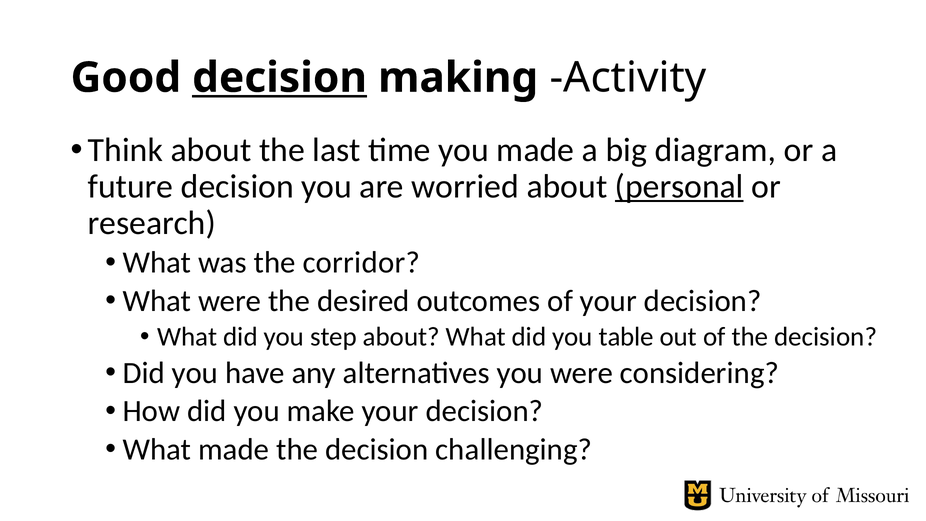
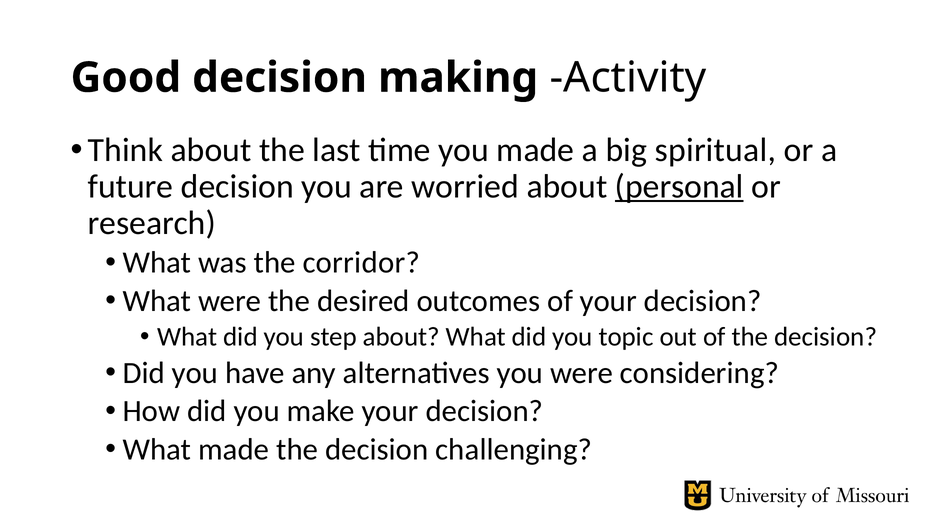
decision at (280, 78) underline: present -> none
diagram: diagram -> spiritual
table: table -> topic
